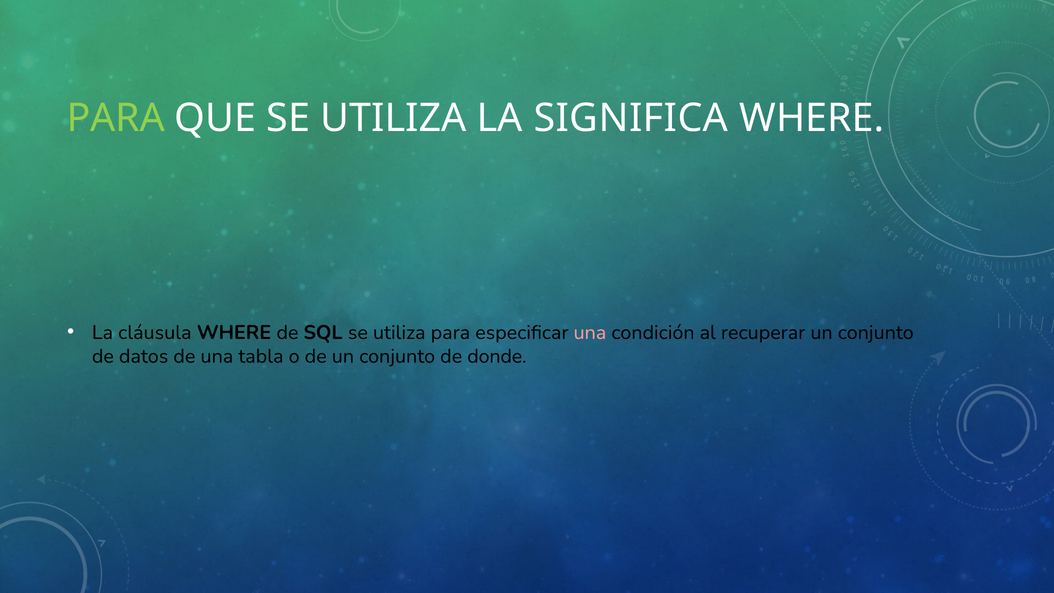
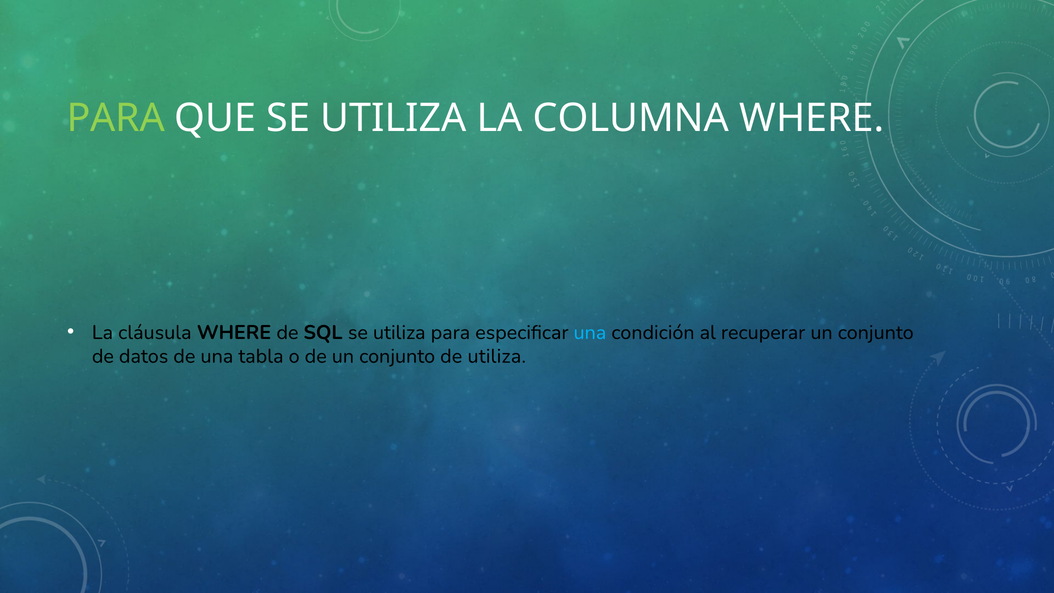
SIGNIFICA: SIGNIFICA -> COLUMNA
una at (590, 332) colour: pink -> light blue
de donde: donde -> utiliza
